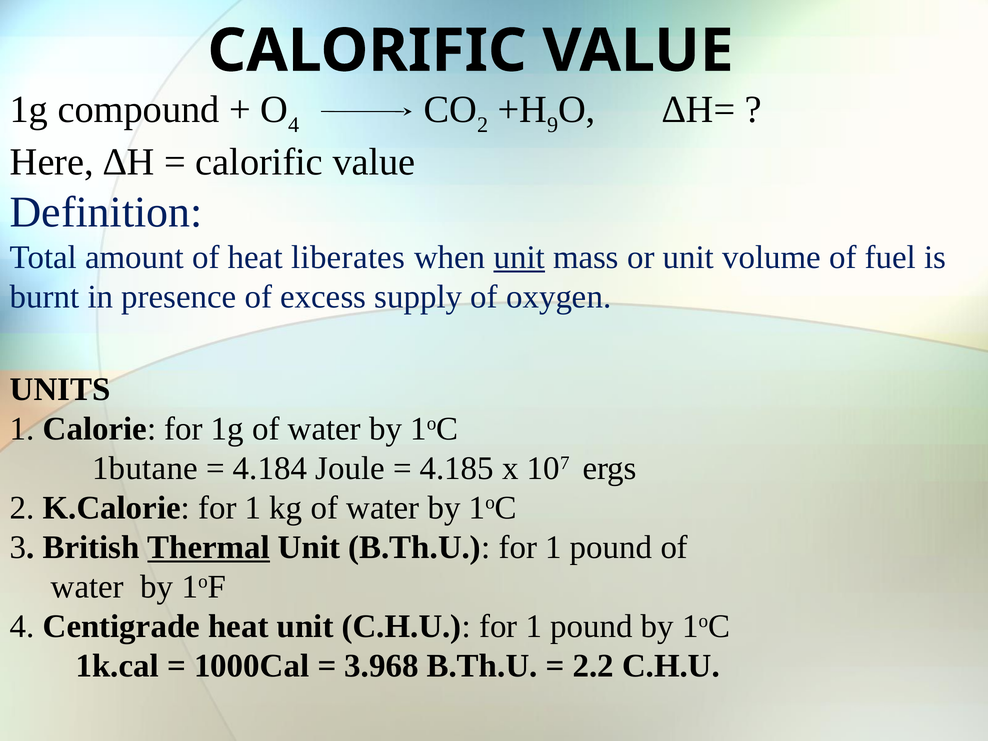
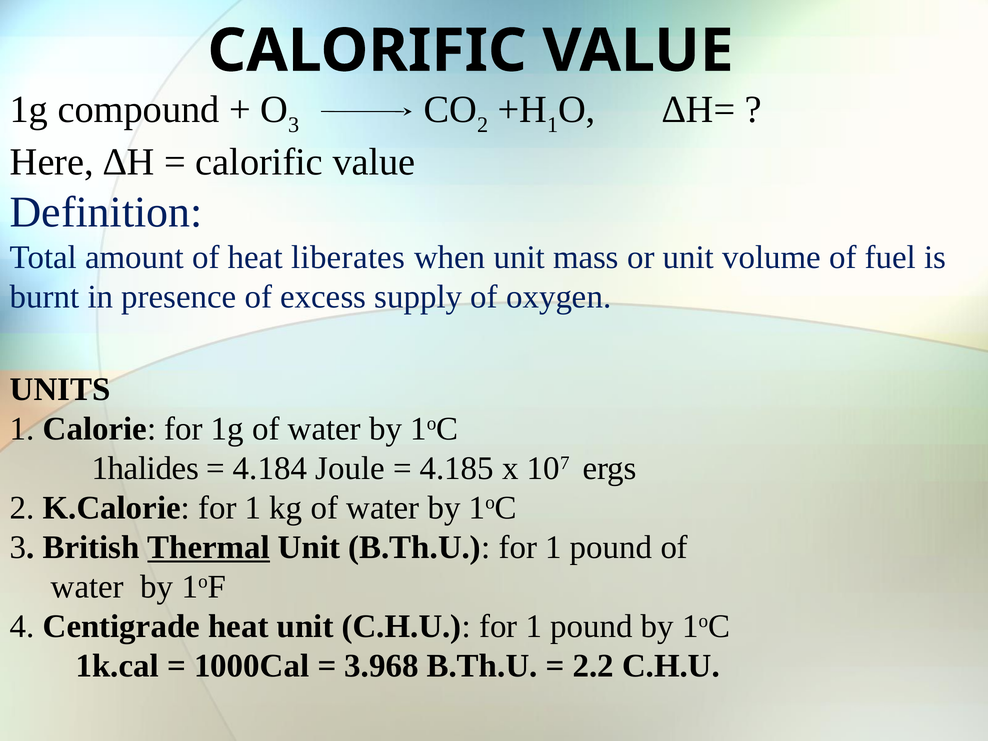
4 at (294, 125): 4 -> 3
9 at (553, 125): 9 -> 1
unit at (519, 257) underline: present -> none
1butane: 1butane -> 1halides
